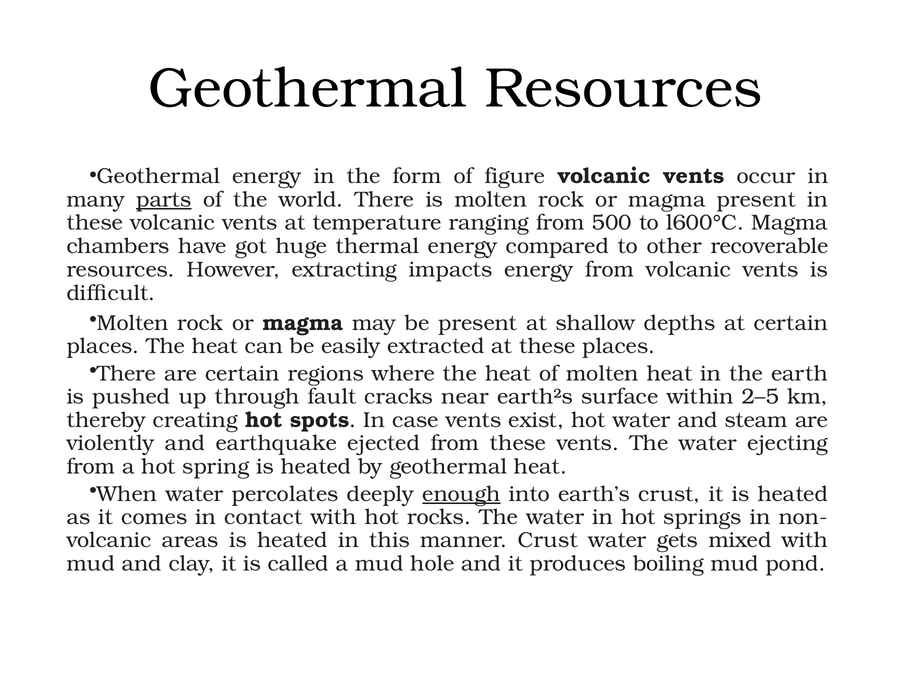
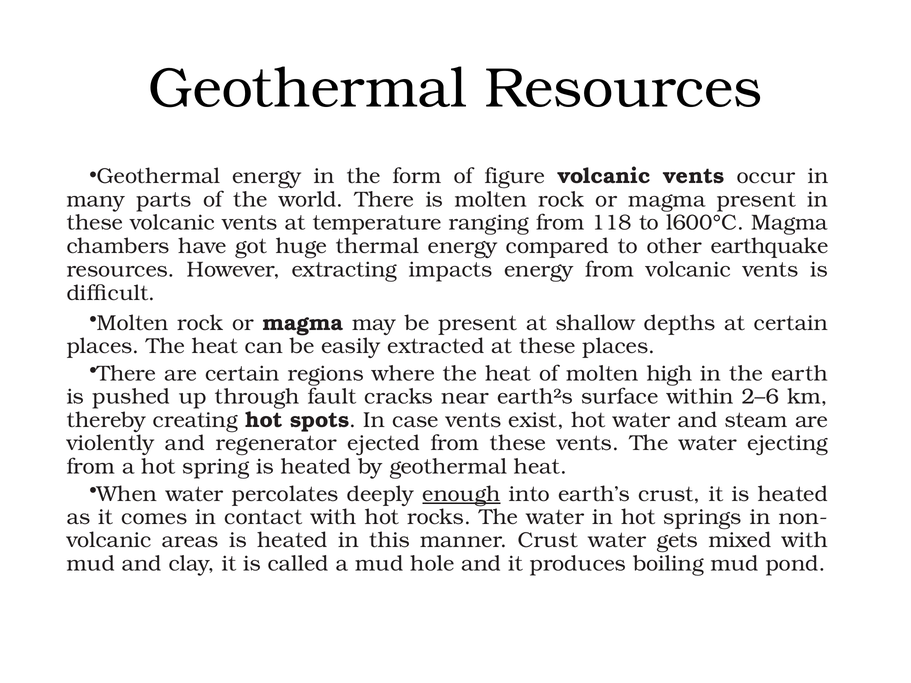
parts underline: present -> none
500: 500 -> 118
recoverable: recoverable -> earthquake
molten heat: heat -> high
2–5: 2–5 -> 2–6
earthquake: earthquake -> regenerator
